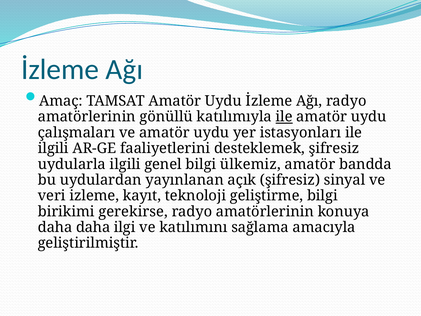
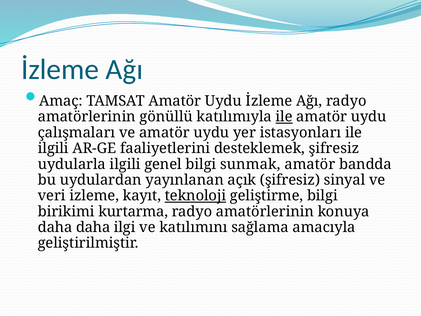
ülkemiz: ülkemiz -> sunmak
teknoloji underline: none -> present
gerekirse: gerekirse -> kurtarma
